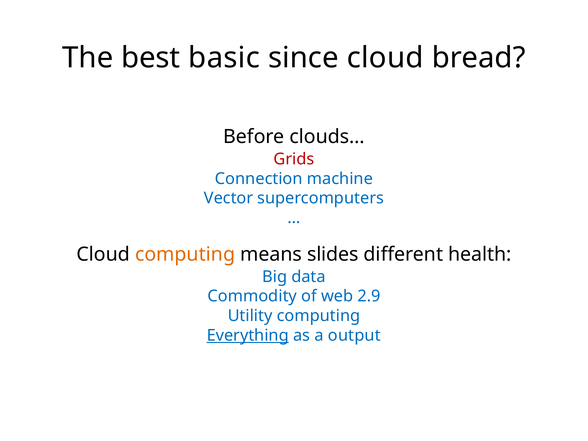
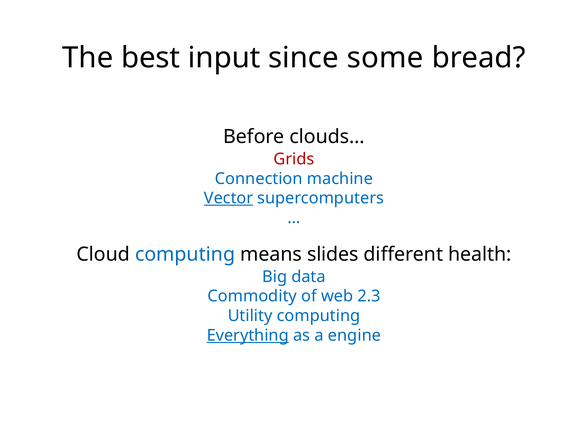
basic: basic -> input
since cloud: cloud -> some
Vector underline: none -> present
computing at (185, 254) colour: orange -> blue
2.9: 2.9 -> 2.3
output: output -> engine
